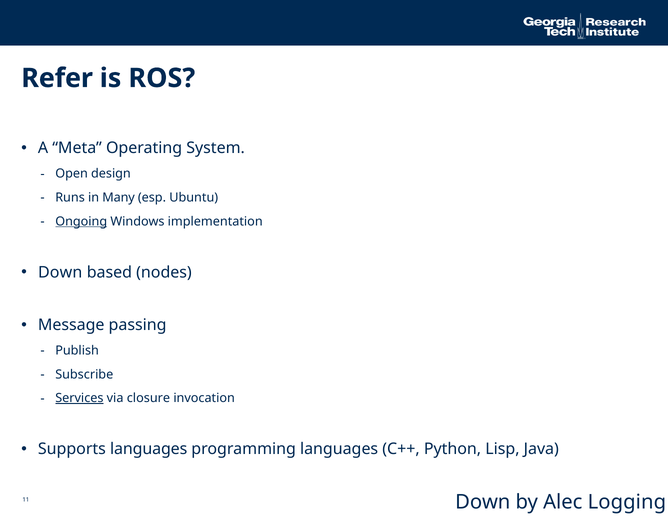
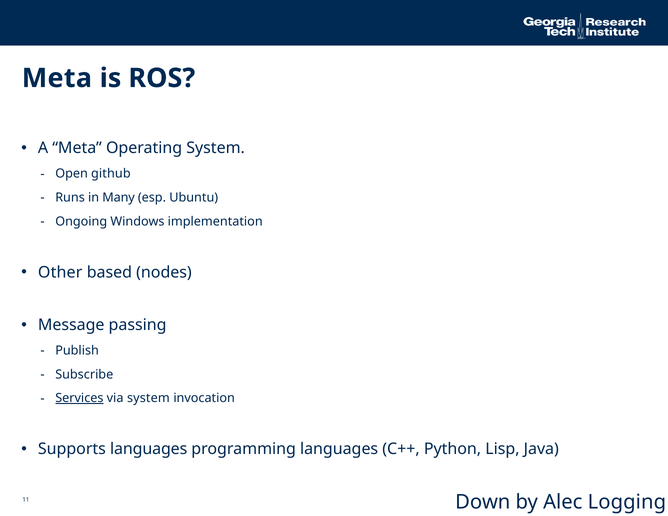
Refer at (57, 78): Refer -> Meta
design: design -> github
Ongoing underline: present -> none
Down at (60, 272): Down -> Other
via closure: closure -> system
